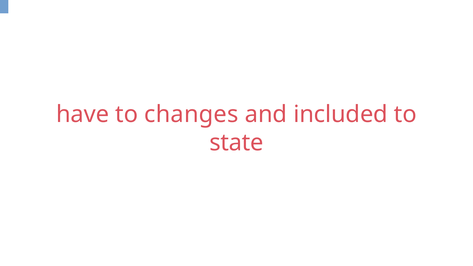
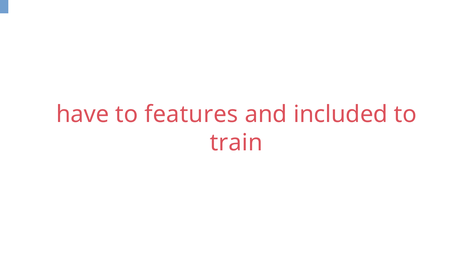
changes: changes -> features
state: state -> train
